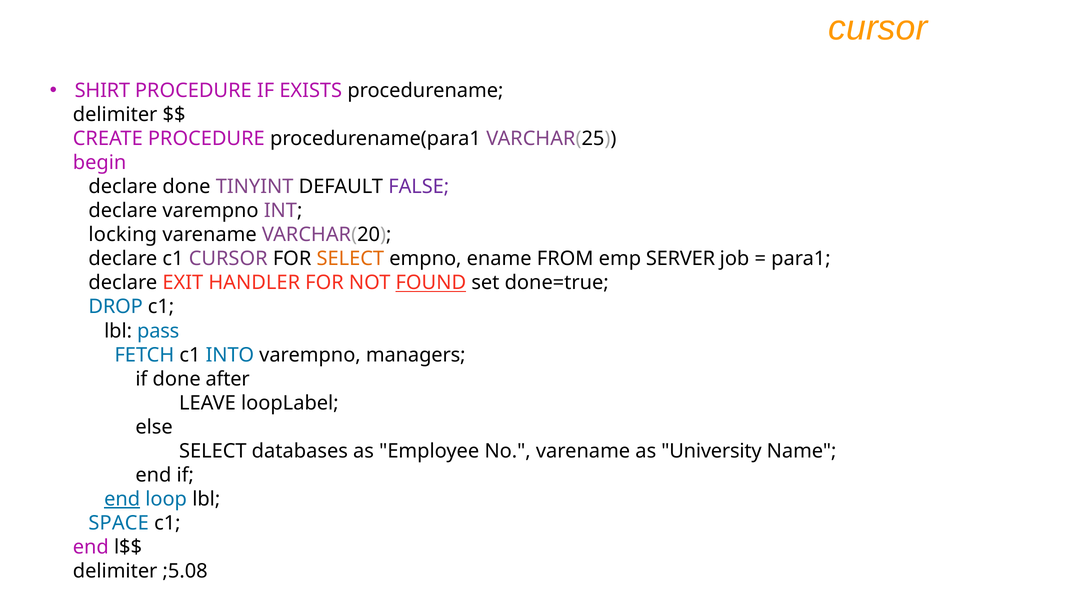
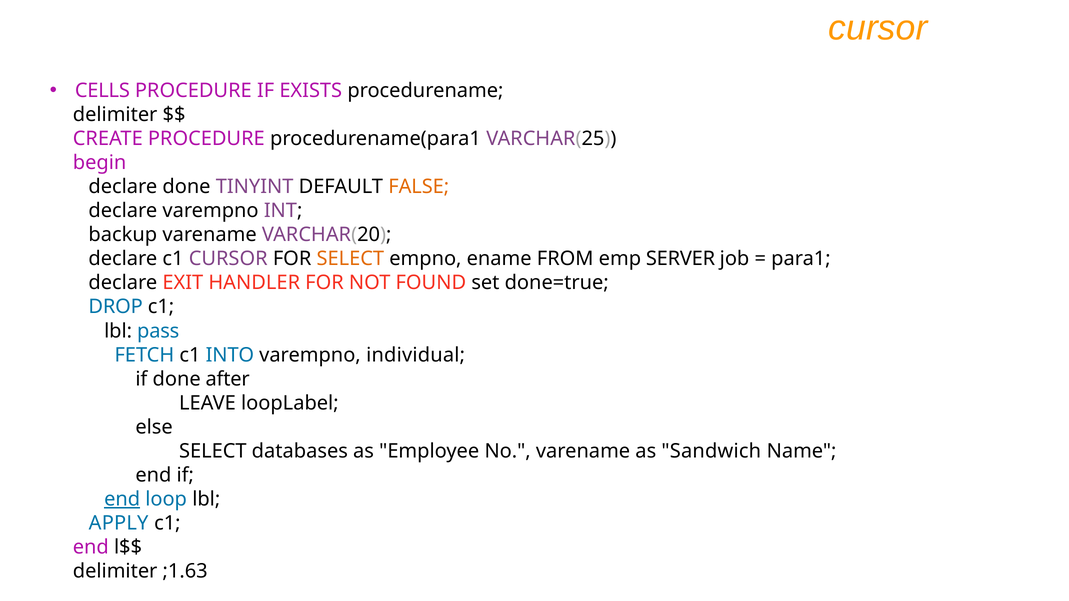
SHIRT: SHIRT -> CELLS
FALSE colour: purple -> orange
locking: locking -> backup
FOUND underline: present -> none
managers: managers -> individual
University: University -> Sandwich
SPACE: SPACE -> APPLY
;5.08: ;5.08 -> ;1.63
